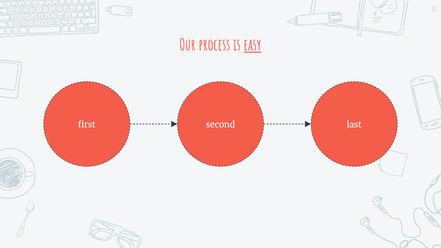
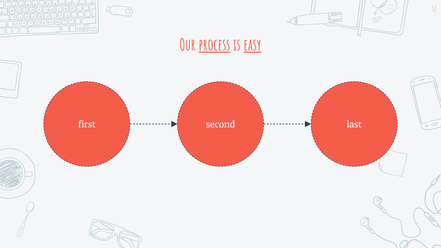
process underline: none -> present
